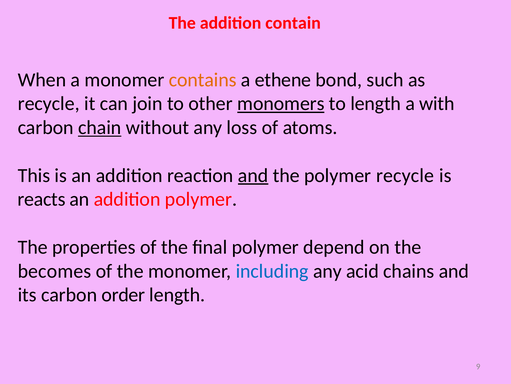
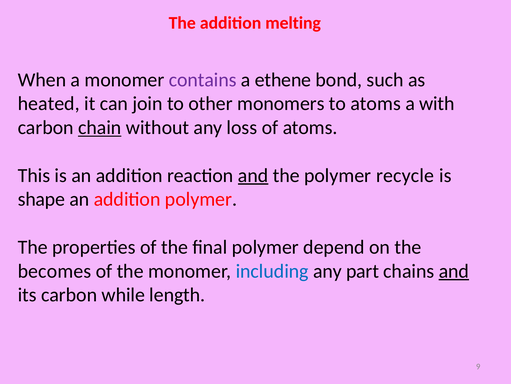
contain: contain -> melting
contains colour: orange -> purple
recycle at (49, 104): recycle -> heated
monomers underline: present -> none
to length: length -> atoms
reacts: reacts -> shape
acid: acid -> part
and at (454, 271) underline: none -> present
order: order -> while
